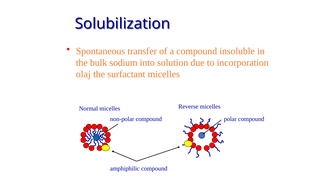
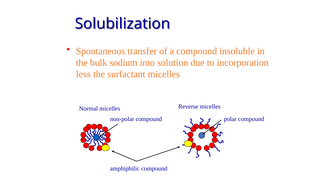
olaj: olaj -> less
